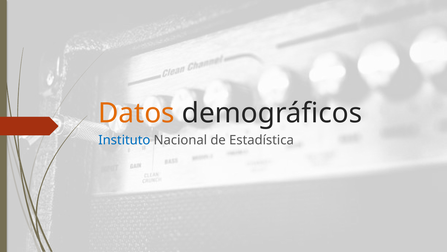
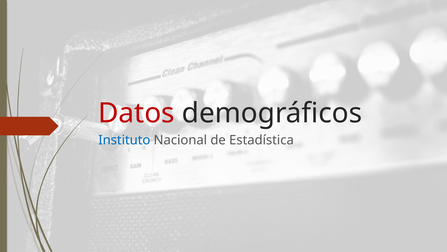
Datos colour: orange -> red
